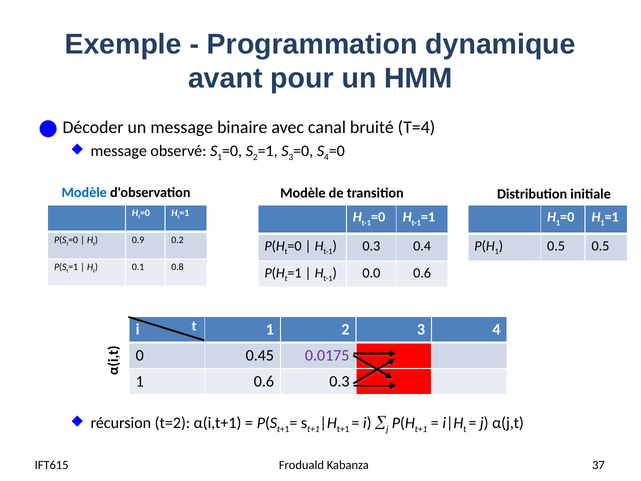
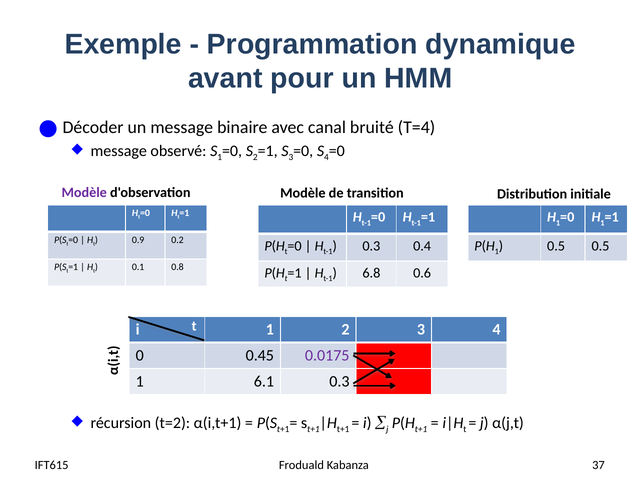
Modèle at (84, 193) colour: blue -> purple
0.0: 0.0 -> 6.8
1 0.6: 0.6 -> 6.1
